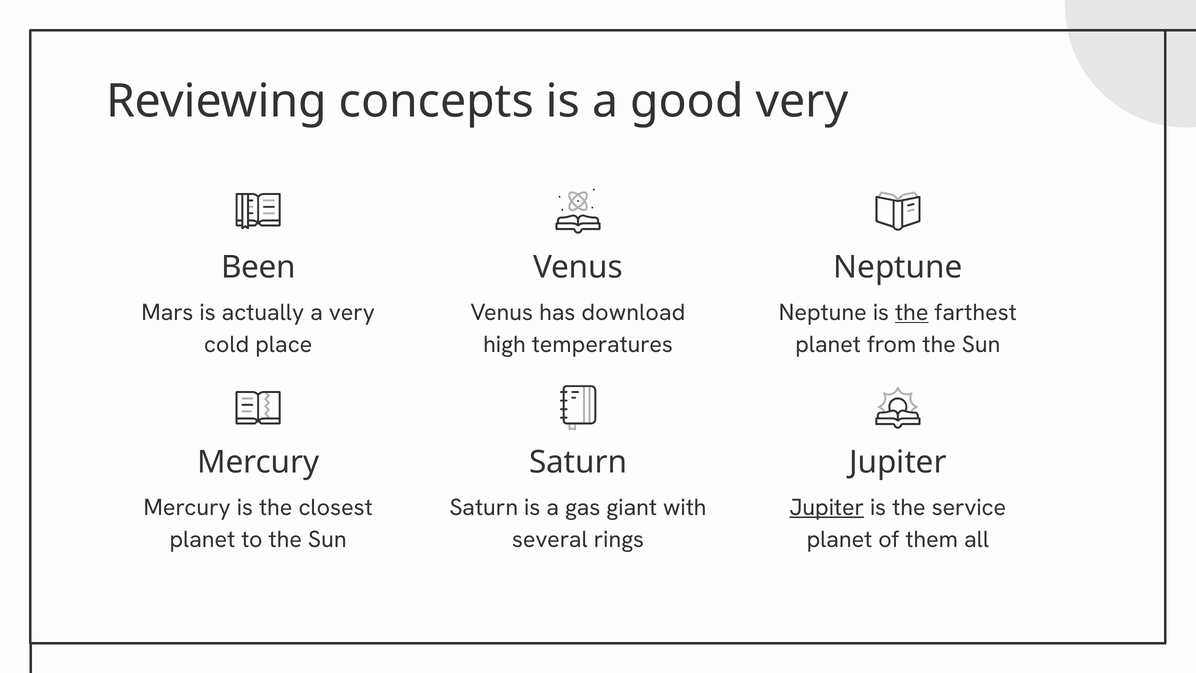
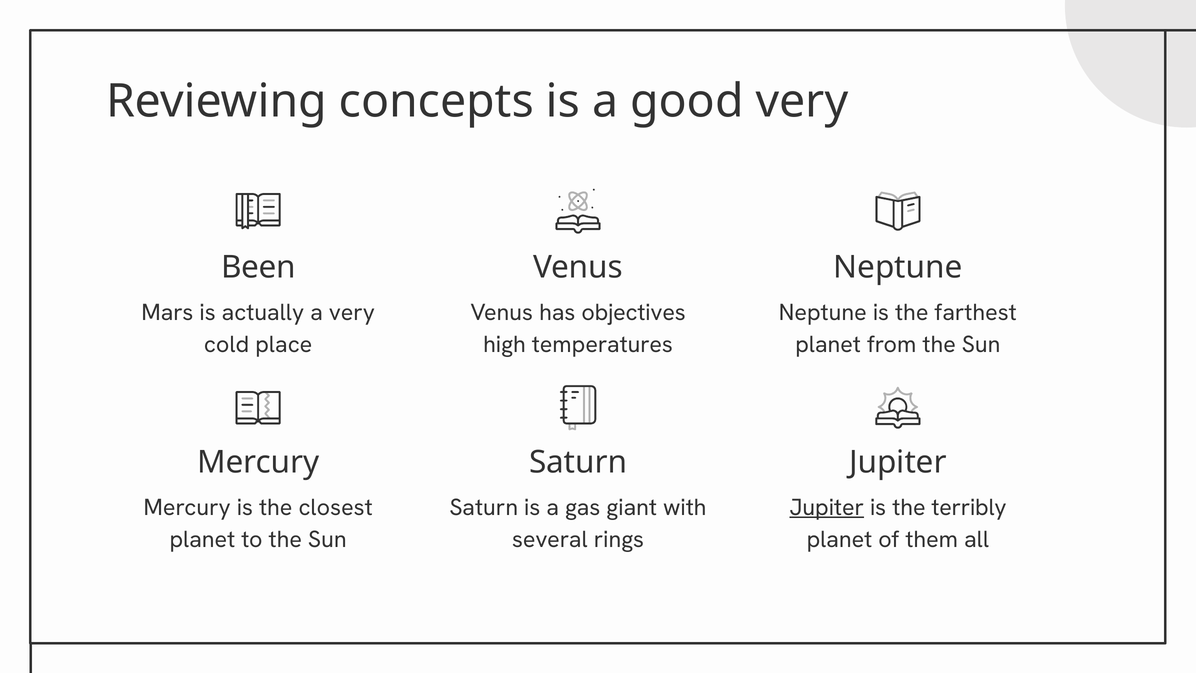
download: download -> objectives
the at (912, 312) underline: present -> none
service: service -> terribly
